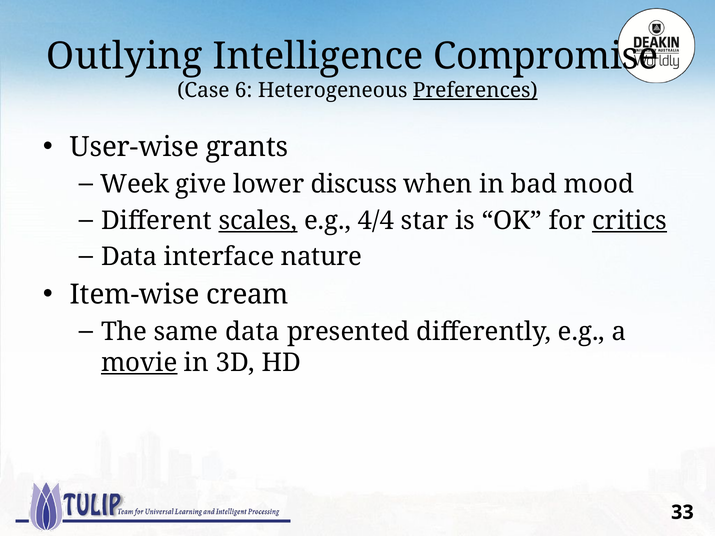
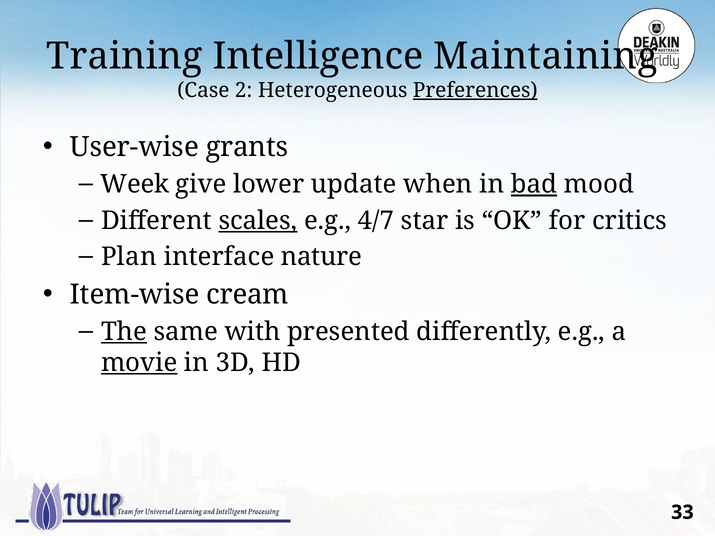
Outlying: Outlying -> Training
Compromise: Compromise -> Maintaining
6: 6 -> 2
discuss: discuss -> update
bad underline: none -> present
4/4: 4/4 -> 4/7
critics underline: present -> none
Data at (129, 257): Data -> Plan
The underline: none -> present
same data: data -> with
